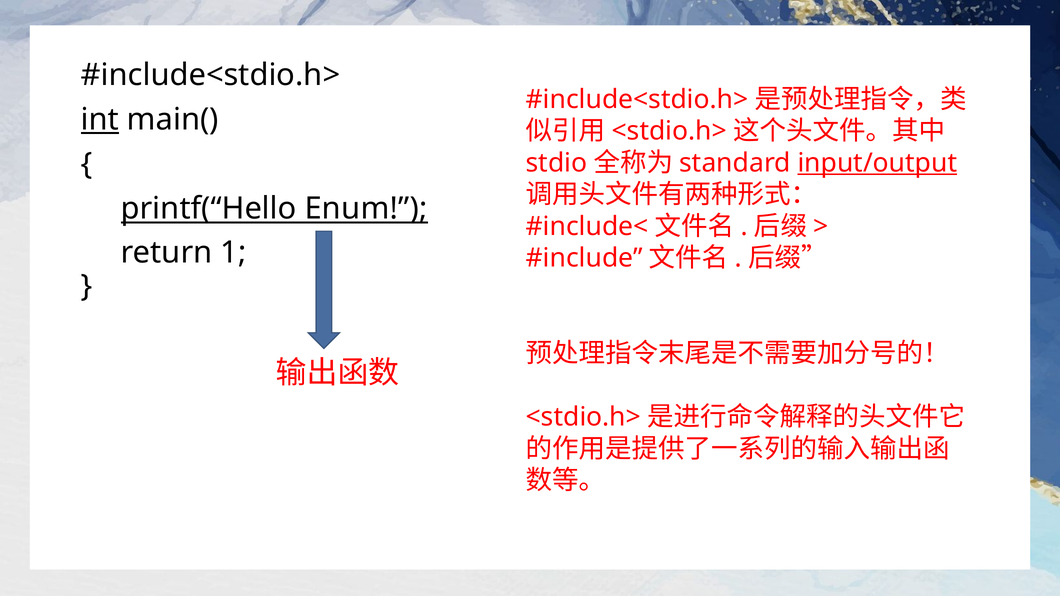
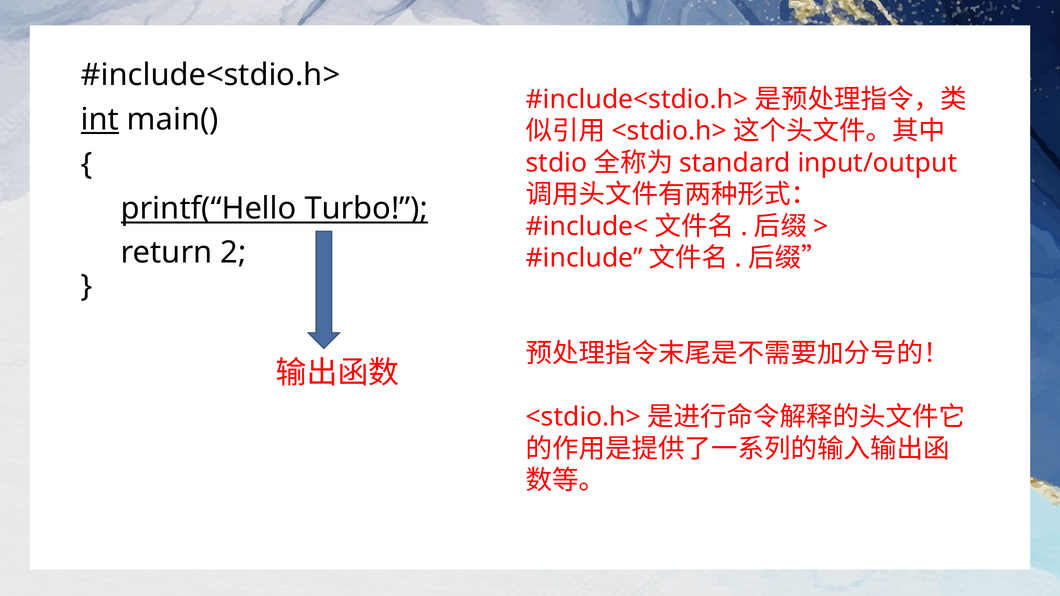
input/output underline: present -> none
Enum: Enum -> Turbo
1: 1 -> 2
